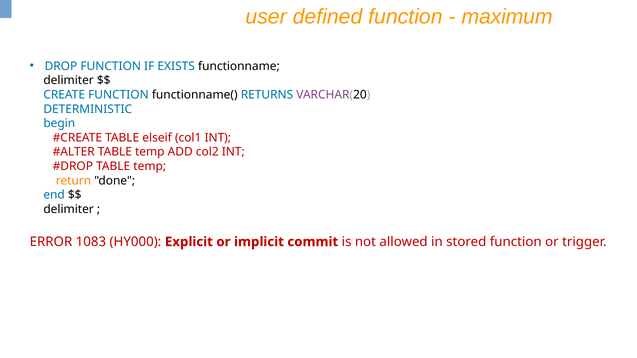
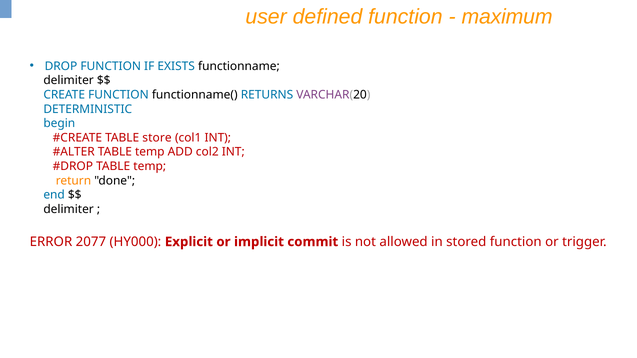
elseif: elseif -> store
1083: 1083 -> 2077
